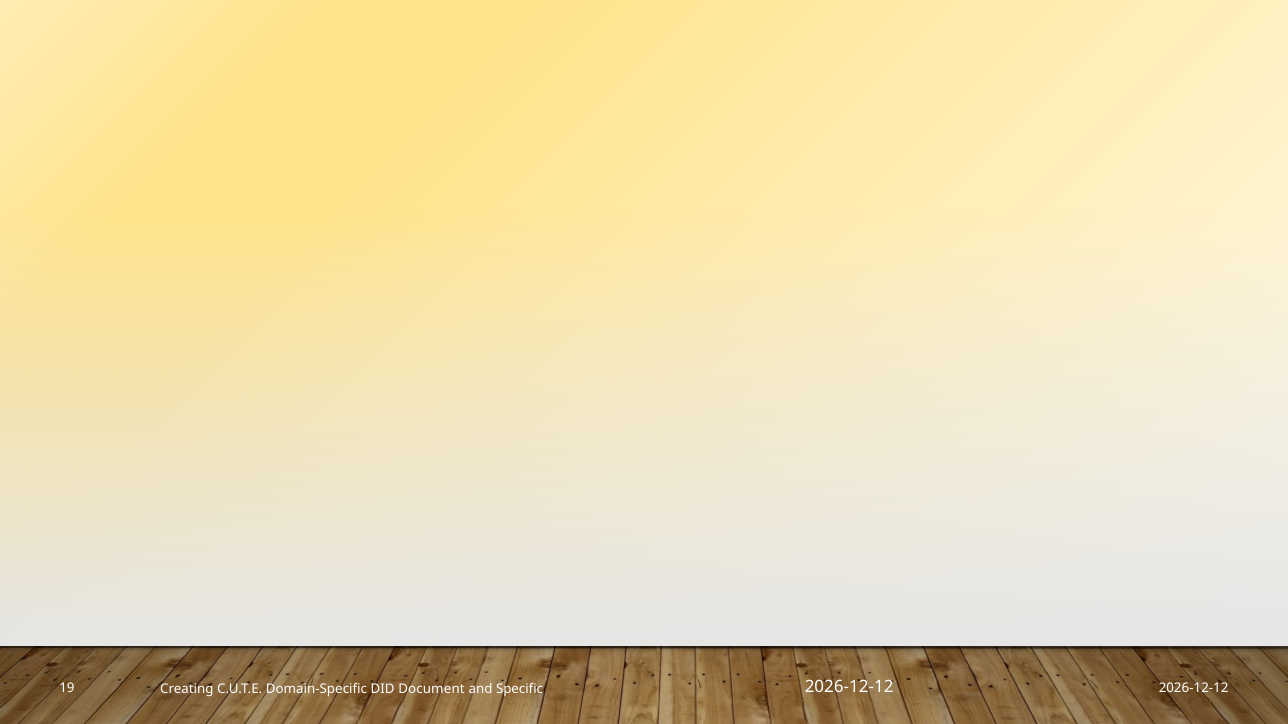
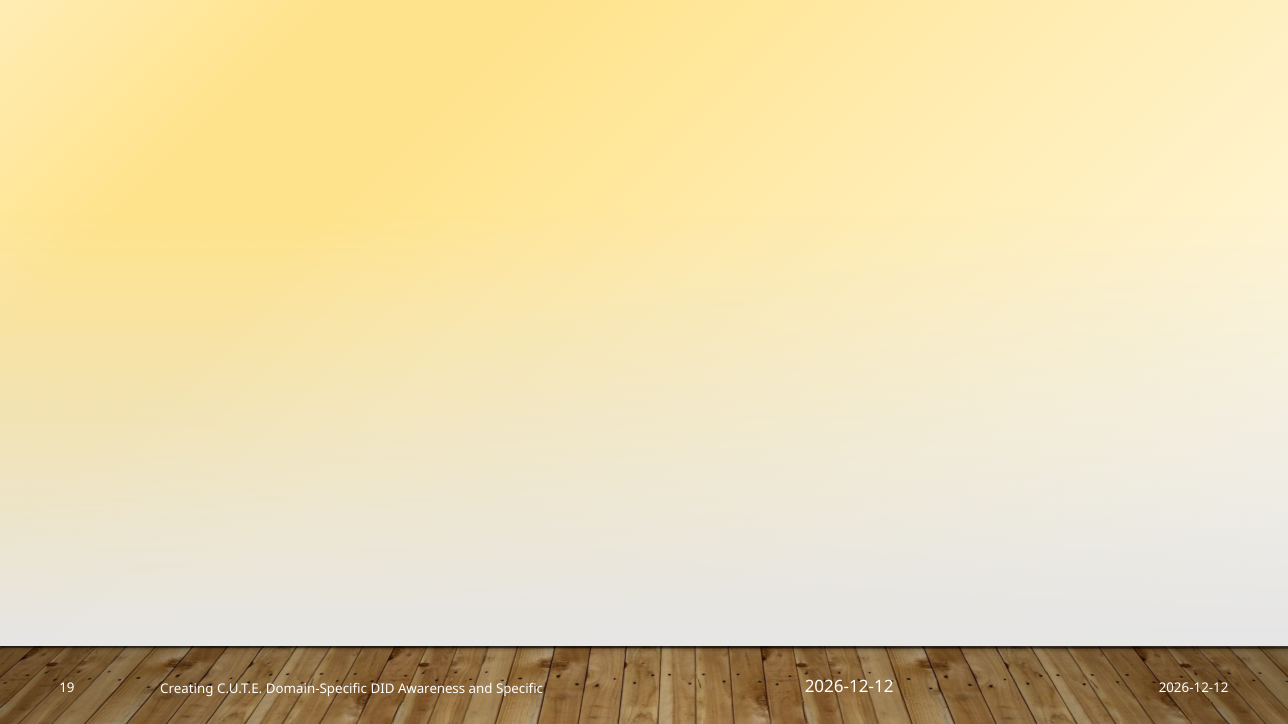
Document: Document -> Awareness
